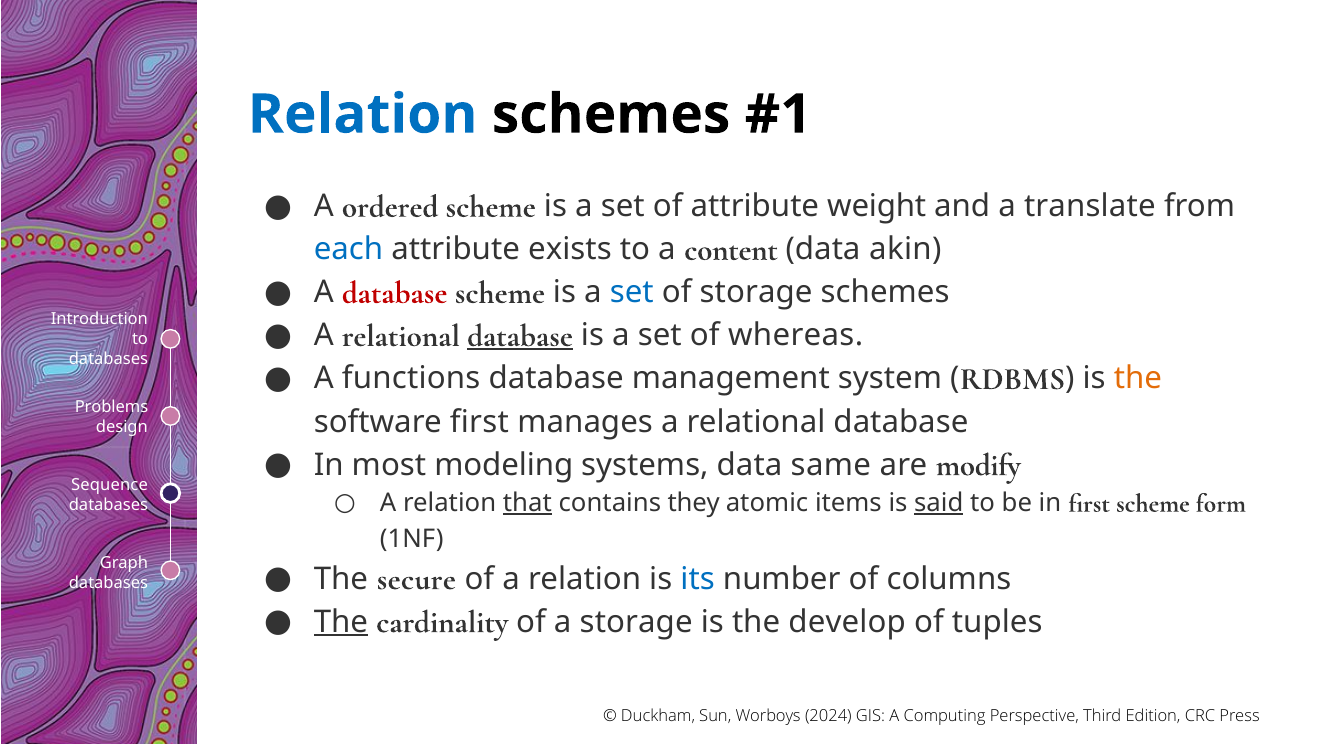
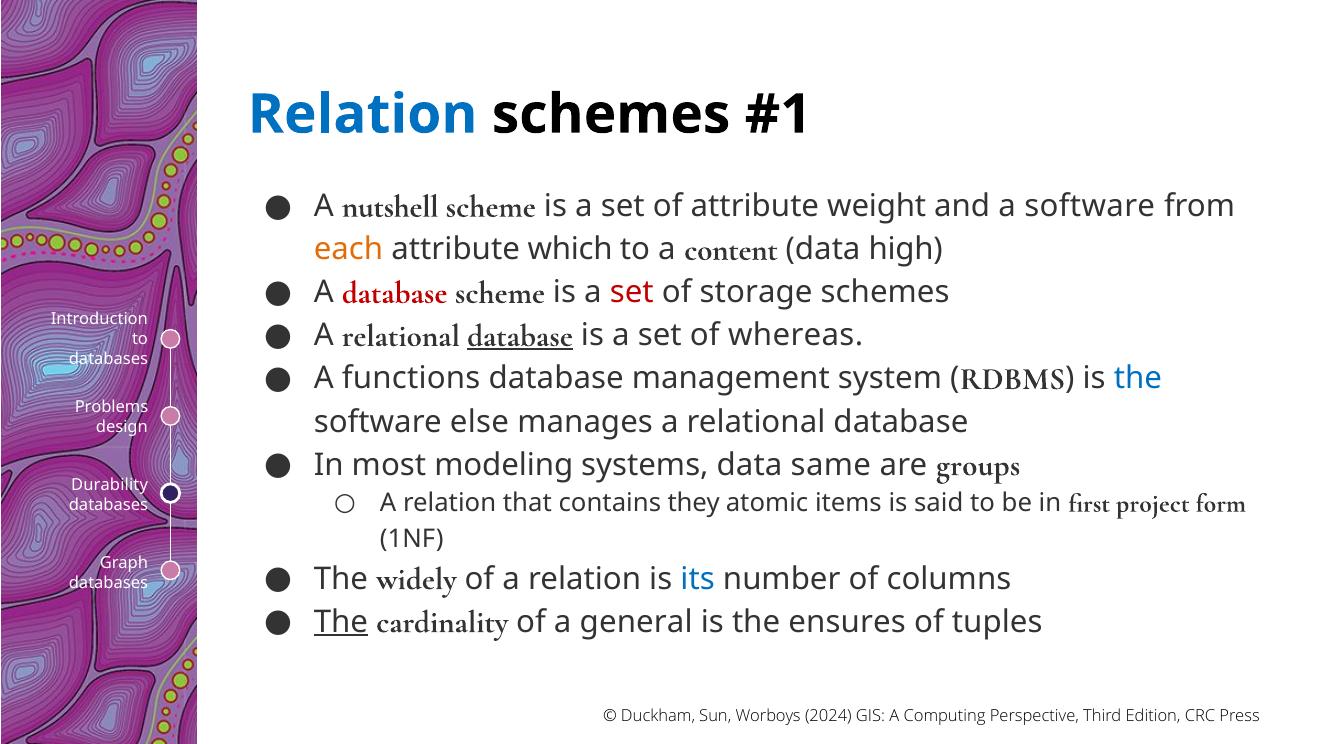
ordered: ordered -> nutshell
a translate: translate -> software
each colour: blue -> orange
exists: exists -> which
akin: akin -> high
set at (632, 292) colour: blue -> red
the at (1138, 378) colour: orange -> blue
software first: first -> else
modify: modify -> groups
Sequence: Sequence -> Durability
that underline: present -> none
said underline: present -> none
first scheme: scheme -> project
secure: secure -> widely
a storage: storage -> general
develop: develop -> ensures
